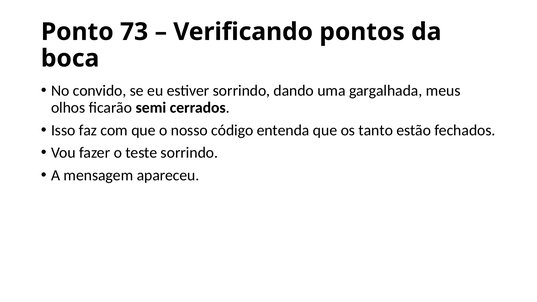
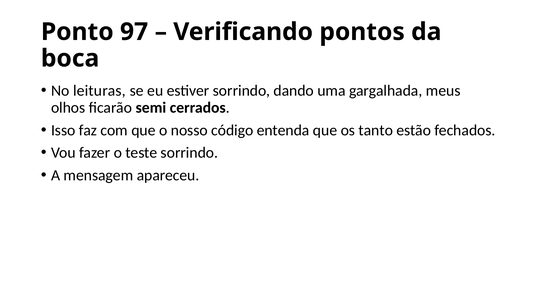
73: 73 -> 97
convido: convido -> leituras
